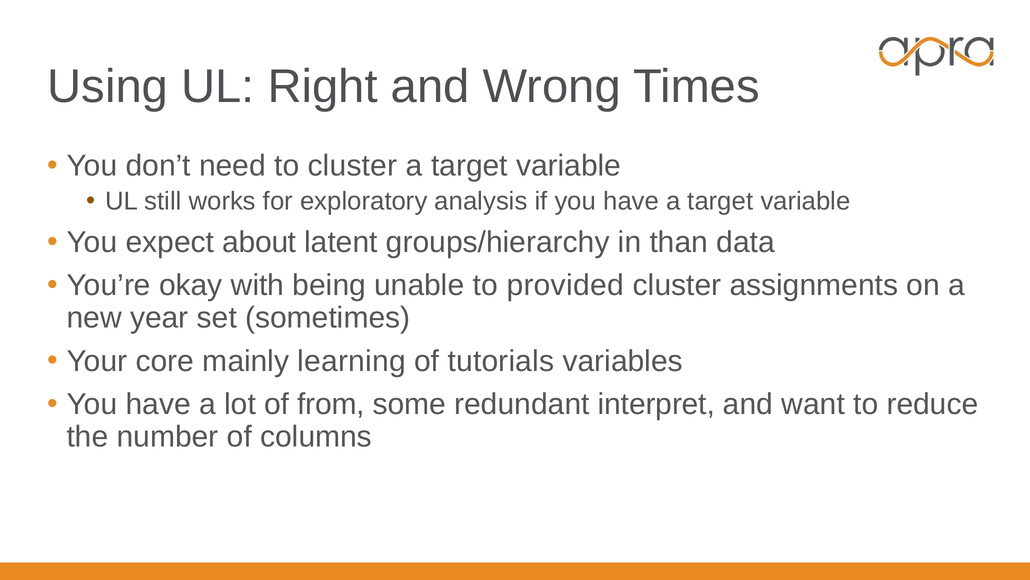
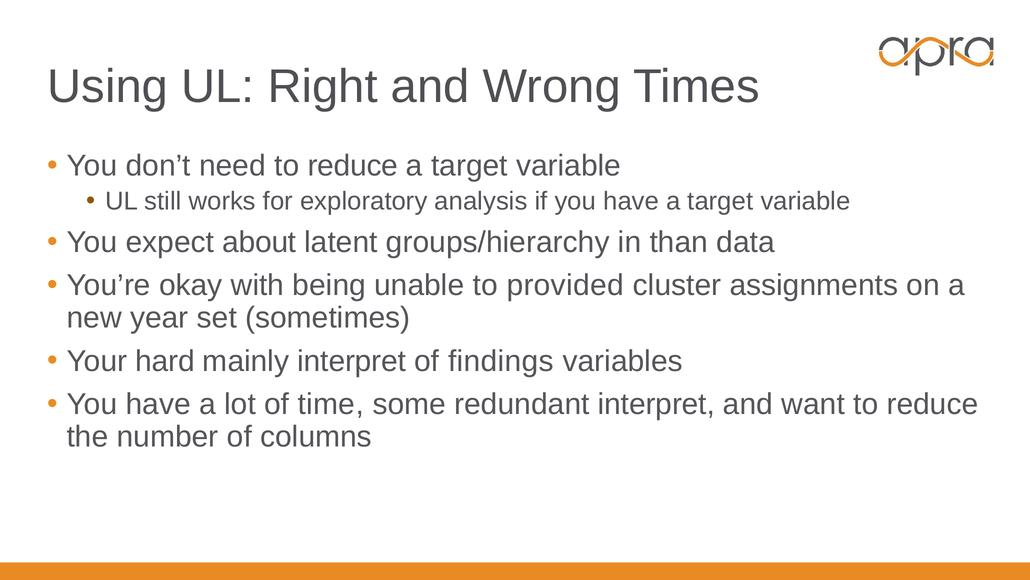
need to cluster: cluster -> reduce
core: core -> hard
mainly learning: learning -> interpret
tutorials: tutorials -> findings
from: from -> time
